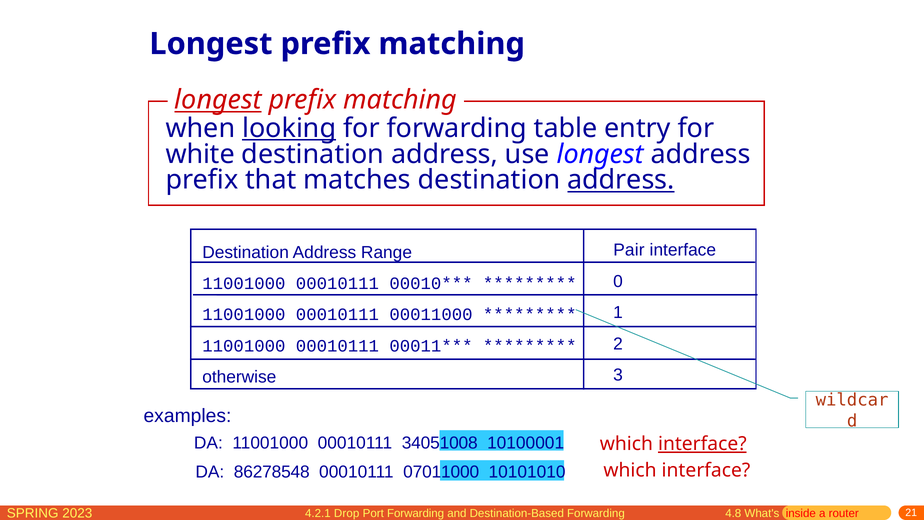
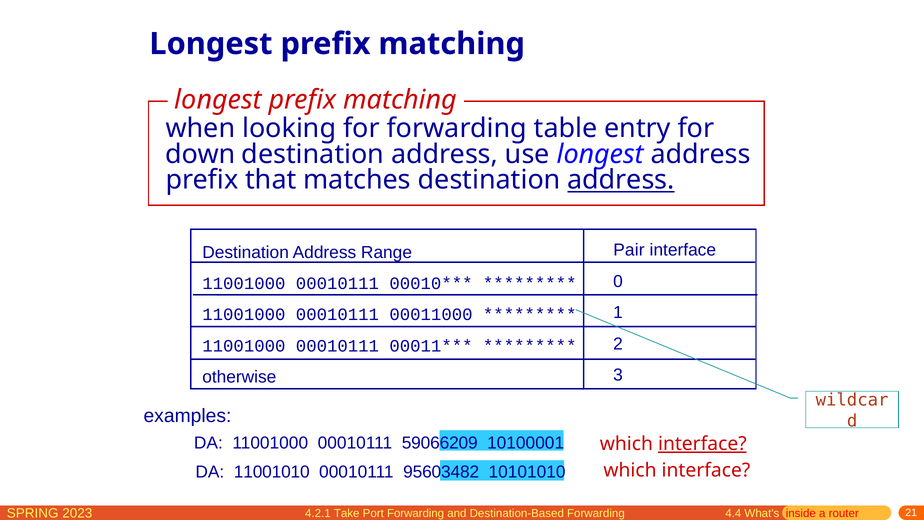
longest at (218, 100) underline: present -> none
looking underline: present -> none
white: white -> down
34051008: 34051008 -> 59066209
86278548: 86278548 -> 11001010
07011000: 07011000 -> 95603482
Drop: Drop -> Take
4.8: 4.8 -> 4.4
